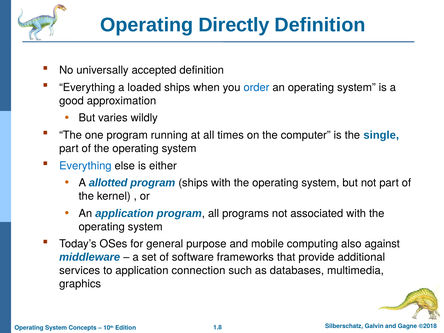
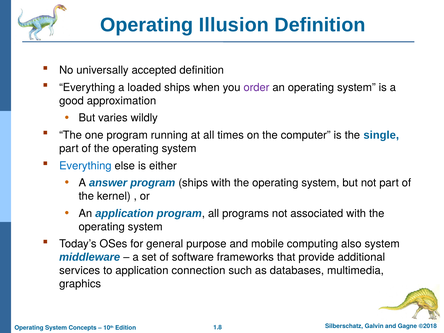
Directly: Directly -> Illusion
order colour: blue -> purple
allotted: allotted -> answer
also against: against -> system
